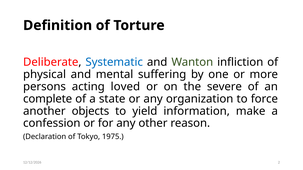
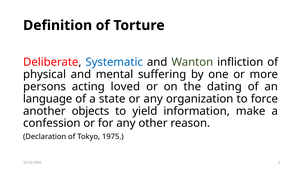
severe: severe -> dating
complete: complete -> language
